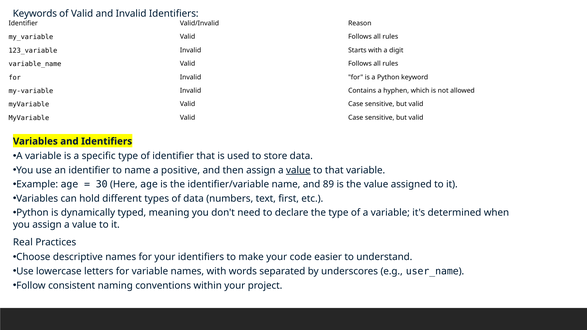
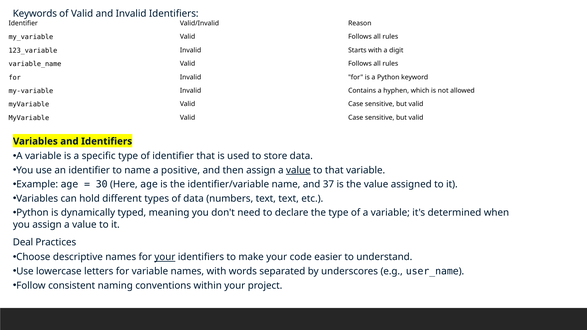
89: 89 -> 37
text first: first -> text
Real: Real -> Deal
your at (165, 257) underline: none -> present
